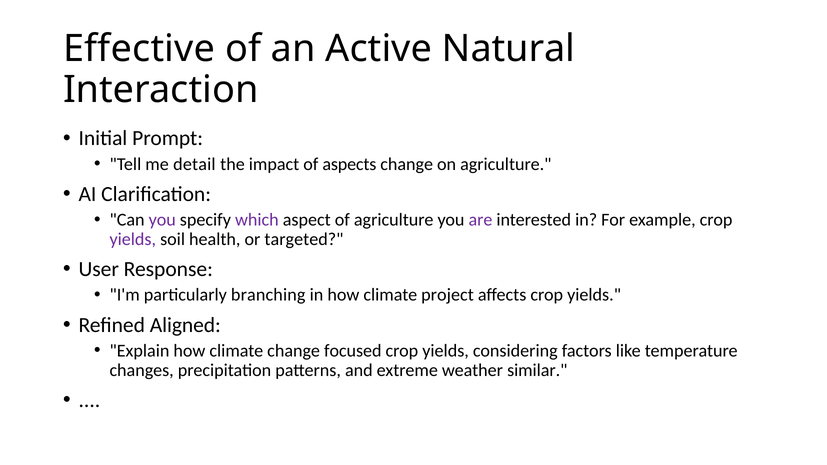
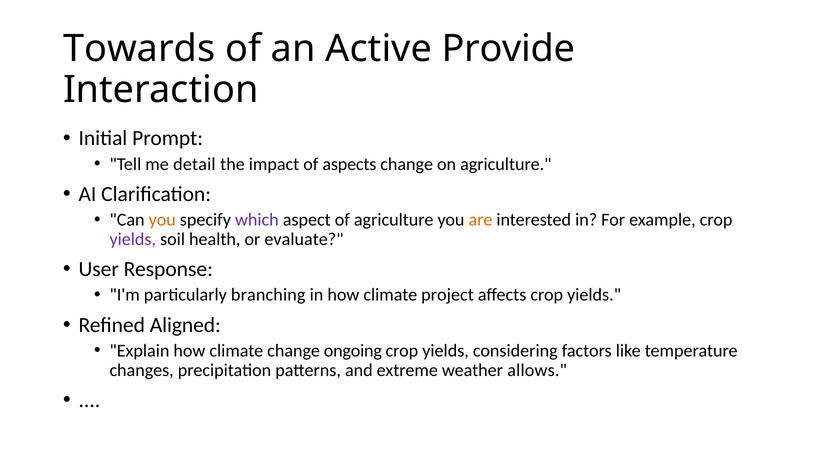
Effective: Effective -> Towards
Natural: Natural -> Provide
you at (162, 220) colour: purple -> orange
are colour: purple -> orange
targeted: targeted -> evaluate
focused: focused -> ongoing
similar: similar -> allows
